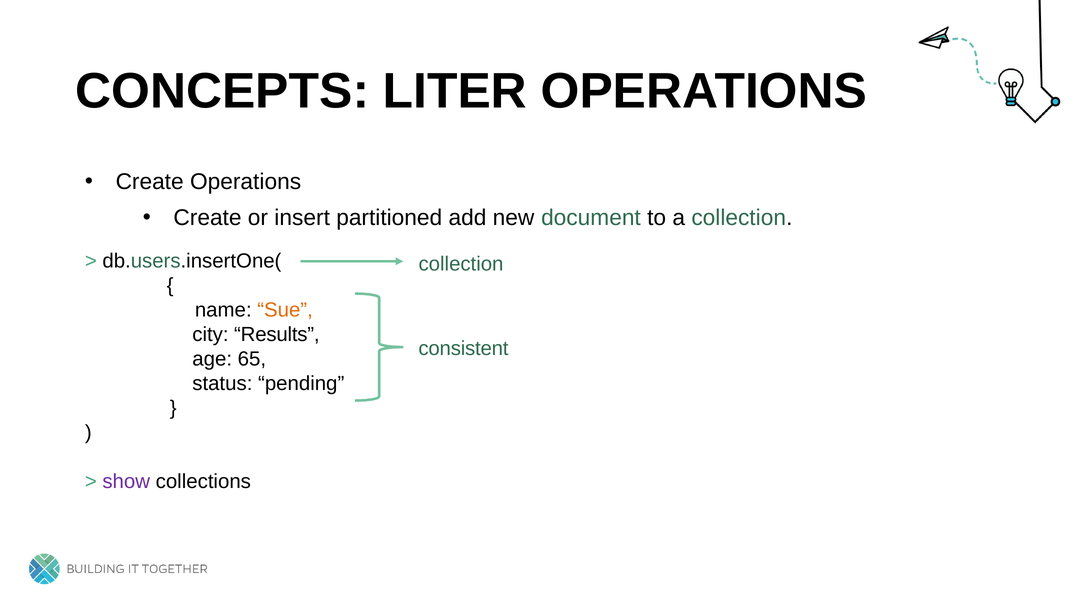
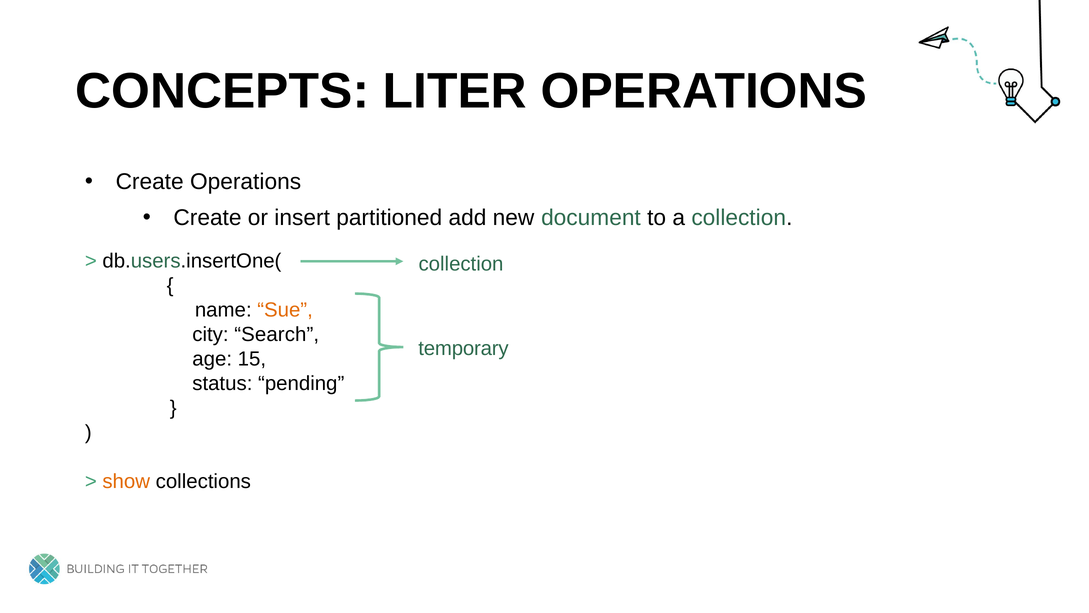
Results: Results -> Search
consistent: consistent -> temporary
65: 65 -> 15
show colour: purple -> orange
